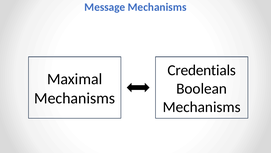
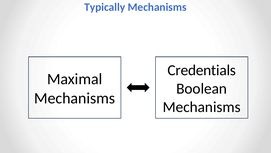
Message: Message -> Typically
